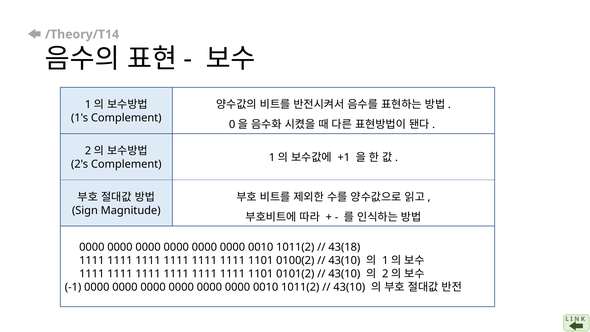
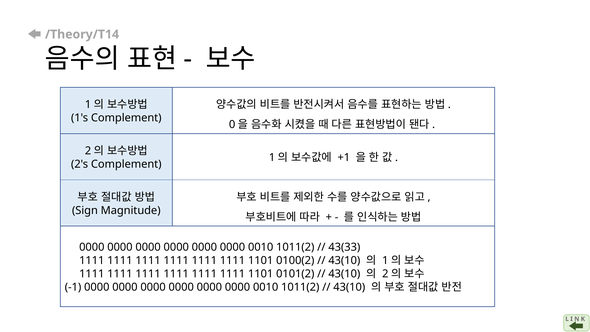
43(18: 43(18 -> 43(33
